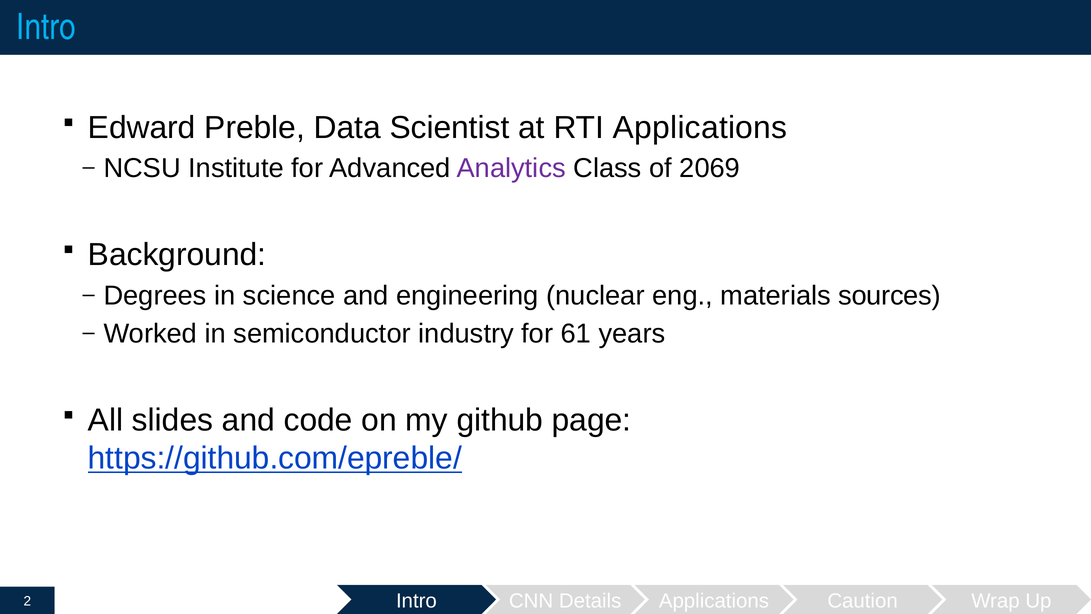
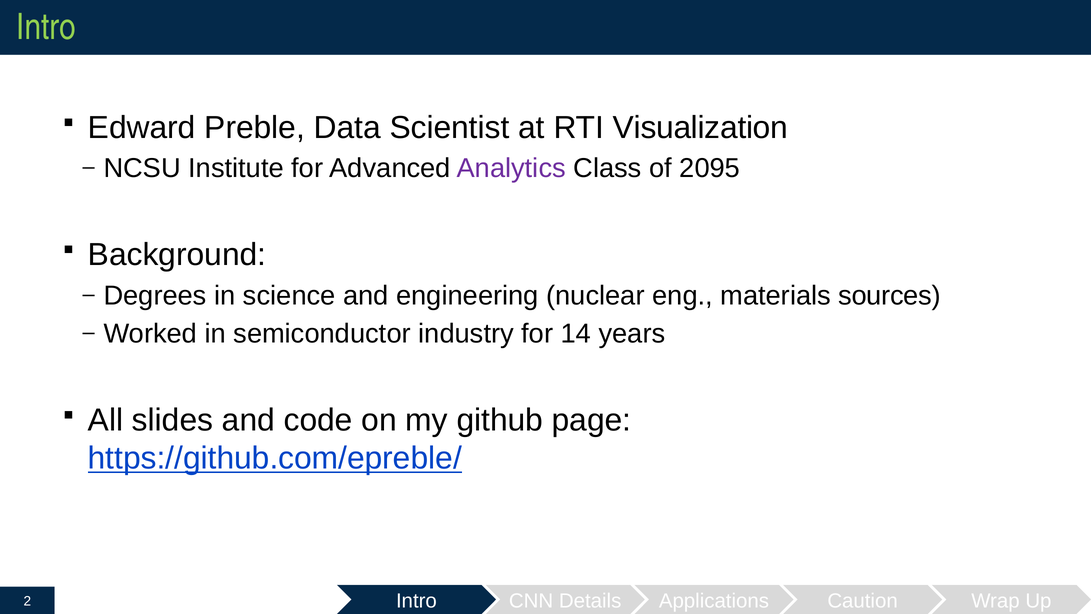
Intro at (46, 27) colour: light blue -> light green
RTI Applications: Applications -> Visualization
2069: 2069 -> 2095
61: 61 -> 14
